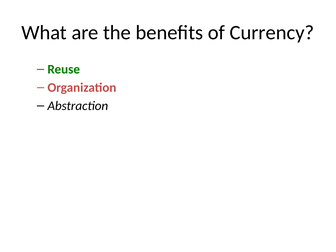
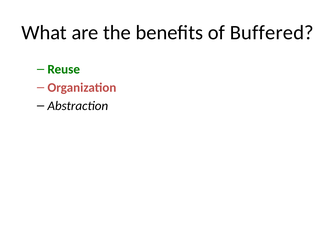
Currency: Currency -> Buffered
